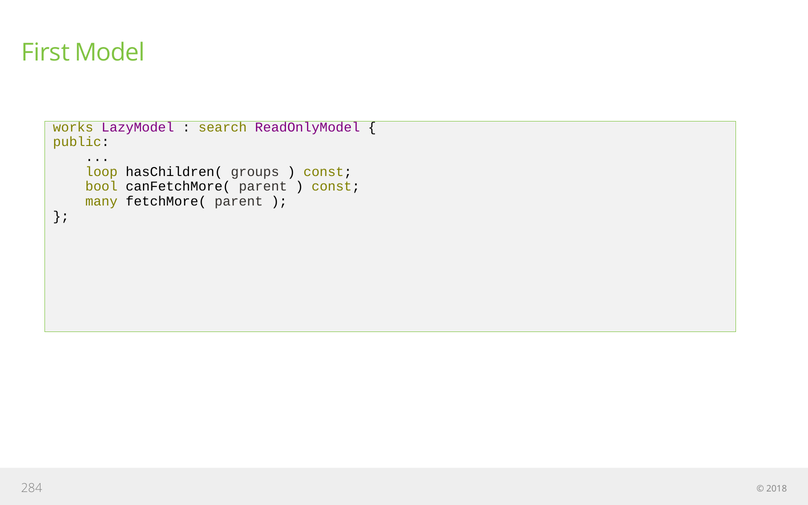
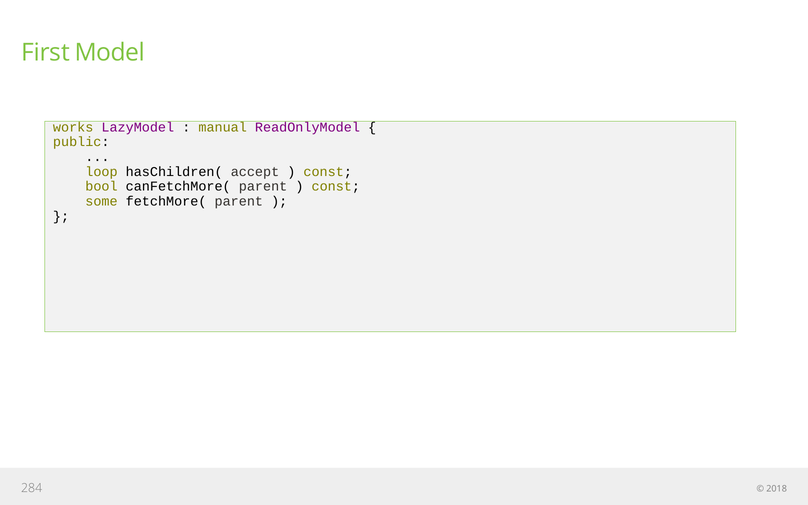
search: search -> manual
groups: groups -> accept
many: many -> some
